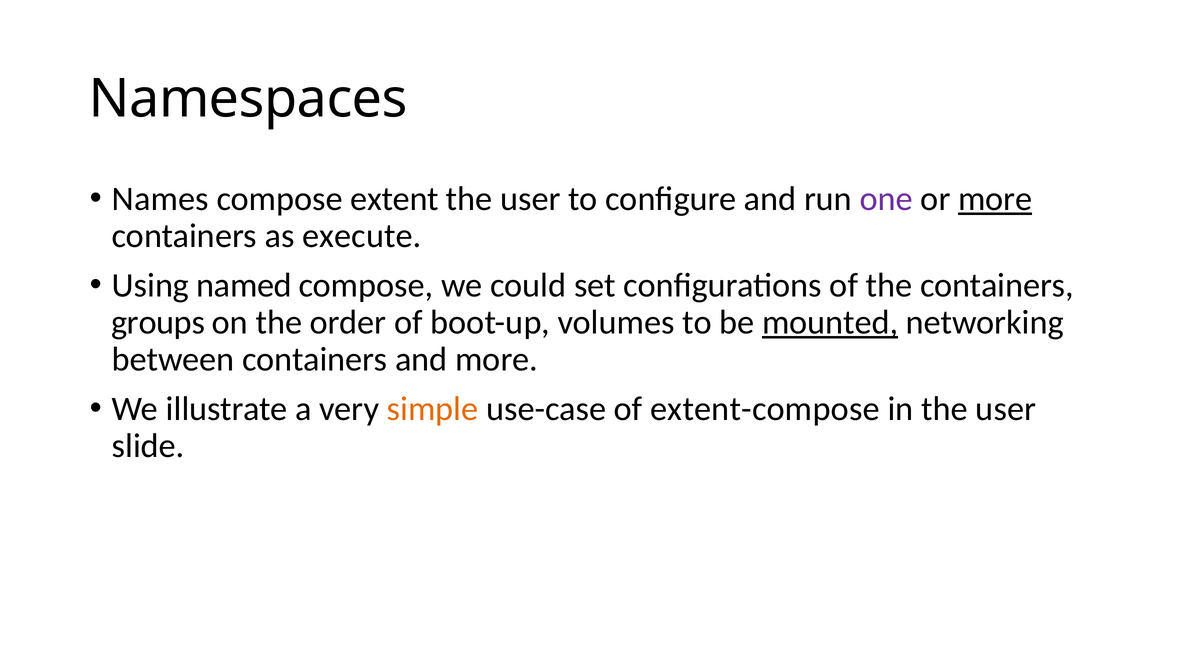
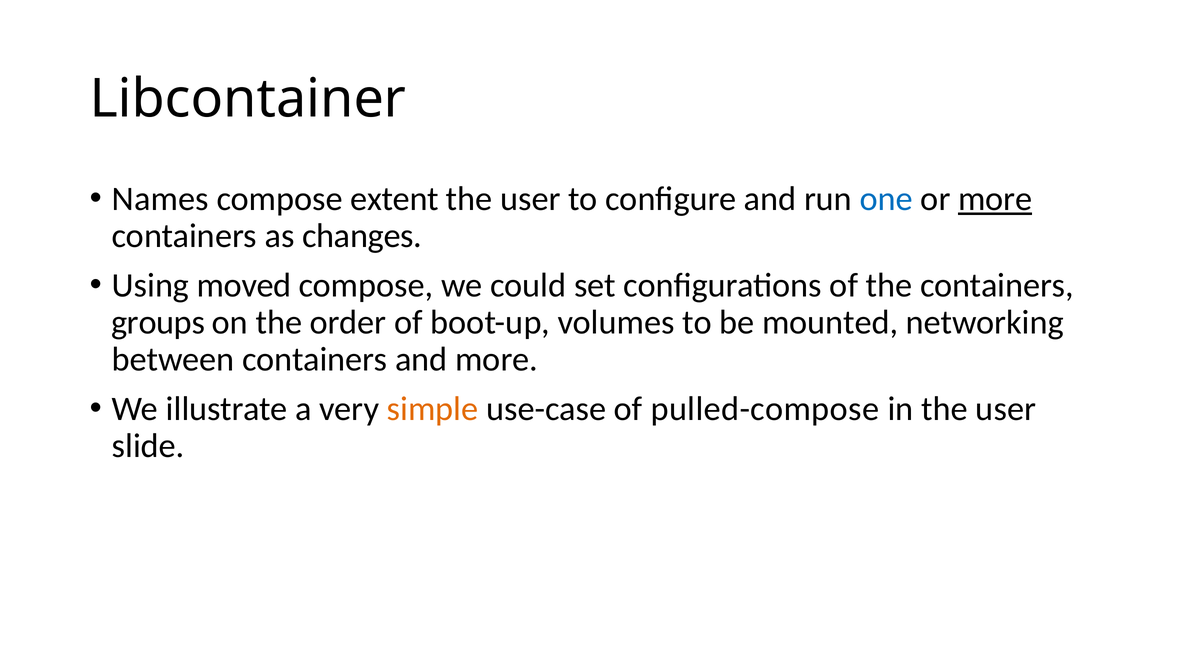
Namespaces: Namespaces -> Libcontainer
one colour: purple -> blue
execute: execute -> changes
named: named -> moved
mounted underline: present -> none
extent-compose: extent-compose -> pulled-compose
